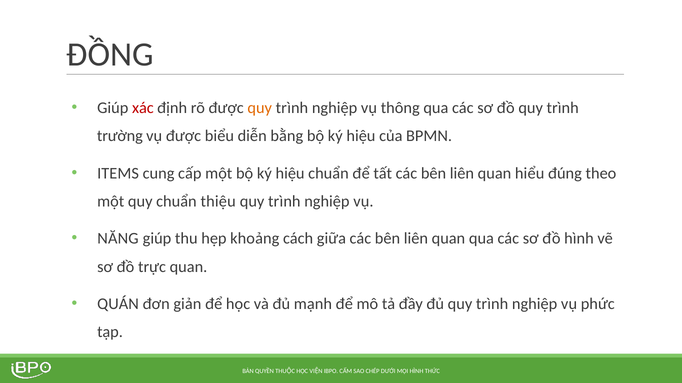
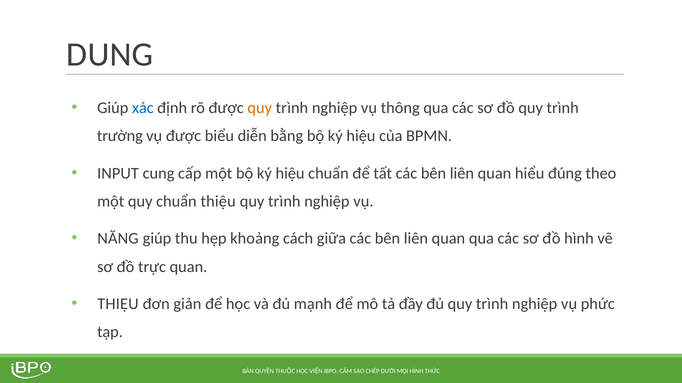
ĐỒNG: ĐỒNG -> DUNG
xác colour: red -> blue
ITEMS: ITEMS -> INPUT
QUÁN at (118, 304): QUÁN -> THIỆU
